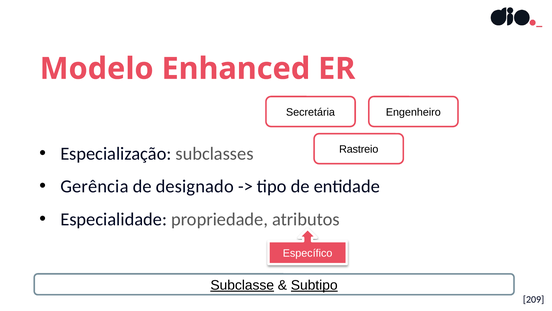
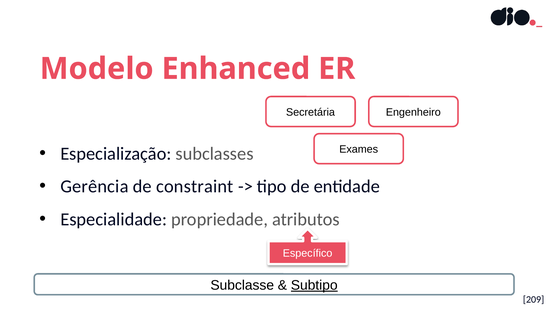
Rastreio: Rastreio -> Exames
designado: designado -> constraint
Subclasse underline: present -> none
